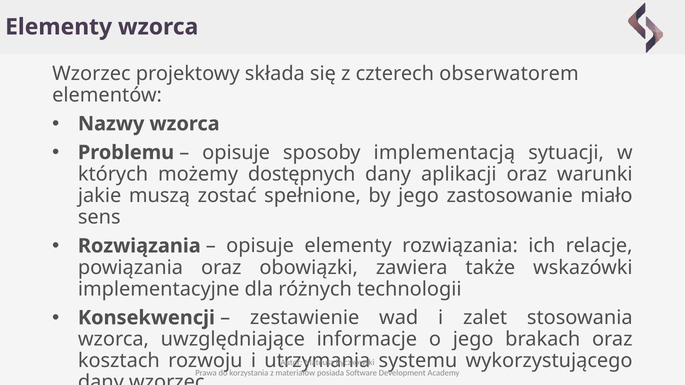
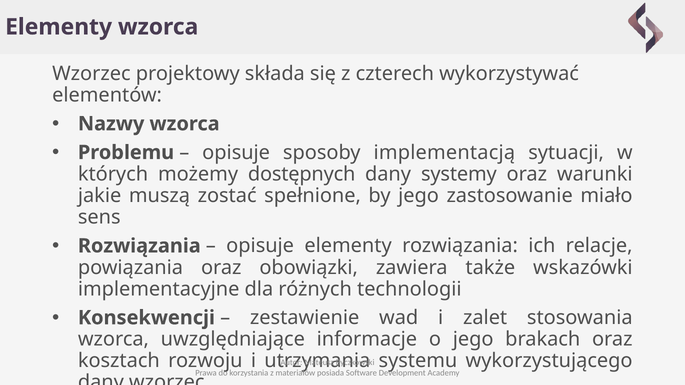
obserwatorem: obserwatorem -> wykorzystywać
aplikacji: aplikacji -> systemy
